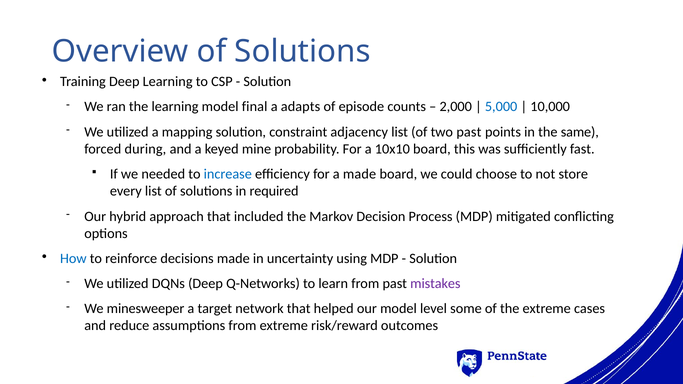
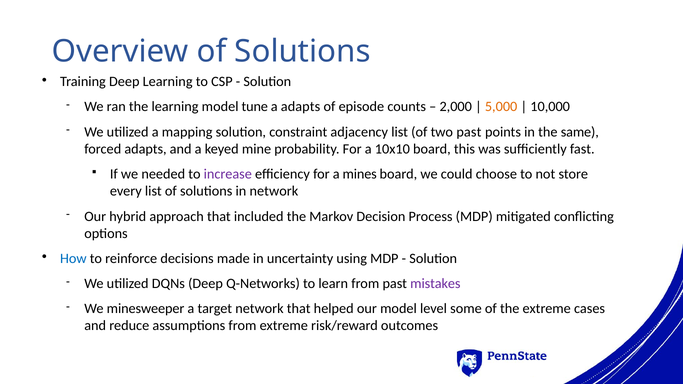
final: final -> tune
5,000 colour: blue -> orange
forced during: during -> adapts
increase colour: blue -> purple
a made: made -> mines
in required: required -> network
